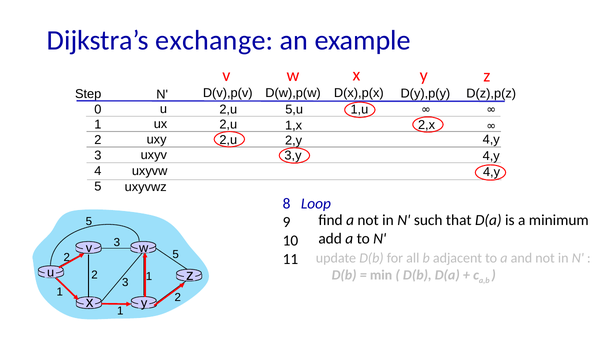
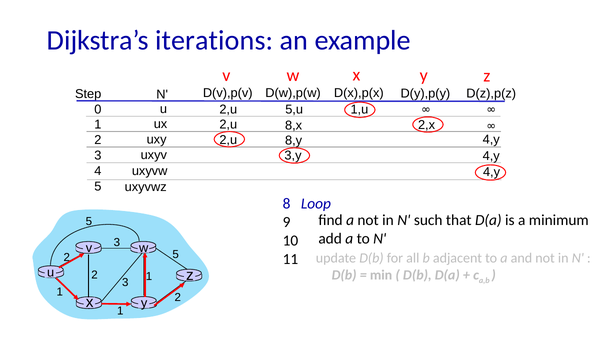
exchange: exchange -> iterations
1,x: 1,x -> 8,x
2,y: 2,y -> 8,y
